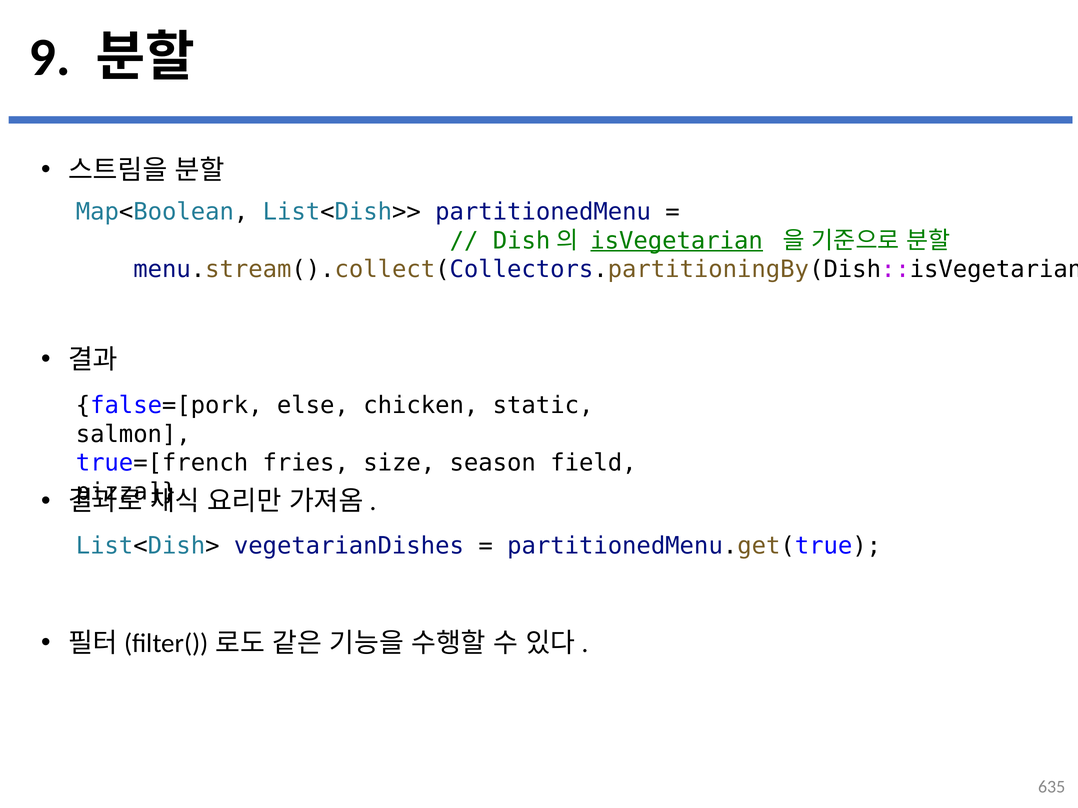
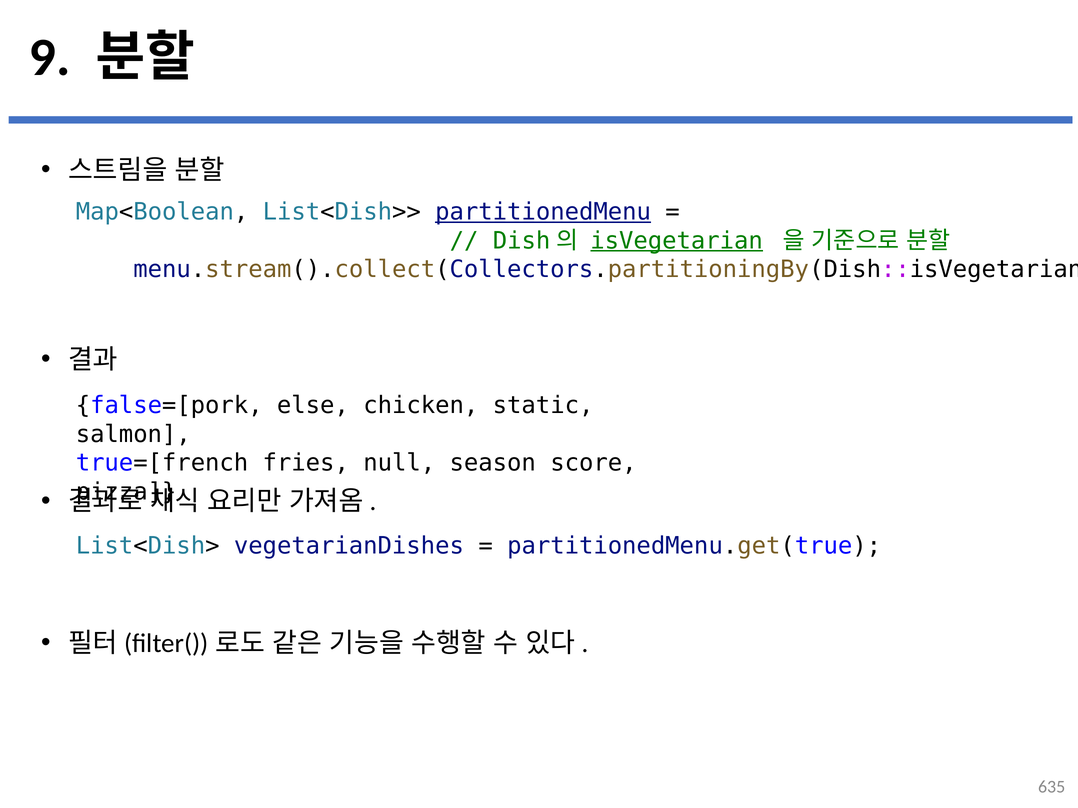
partitionedMenu underline: none -> present
size: size -> null
field: field -> score
